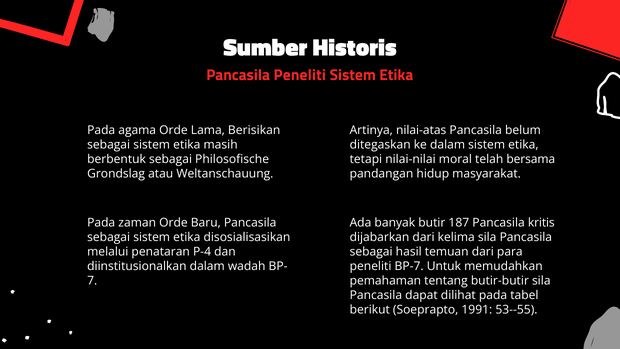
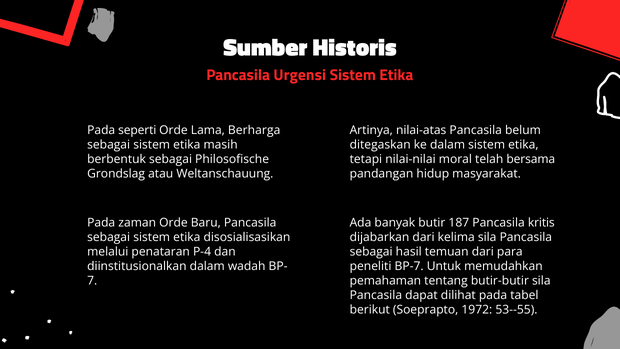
Pancasila Peneliti: Peneliti -> Urgensi
agama: agama -> seperti
Berisikan: Berisikan -> Berharga
1991: 1991 -> 1972
